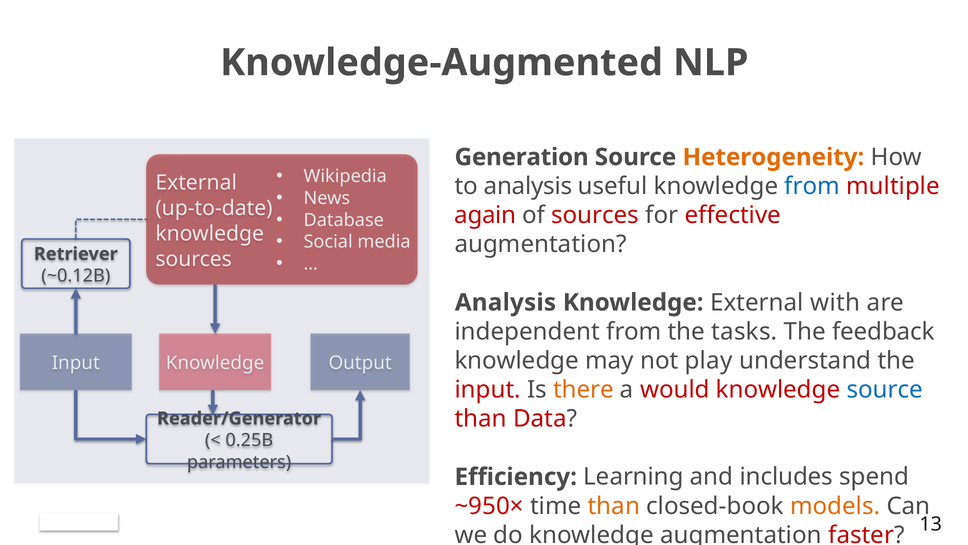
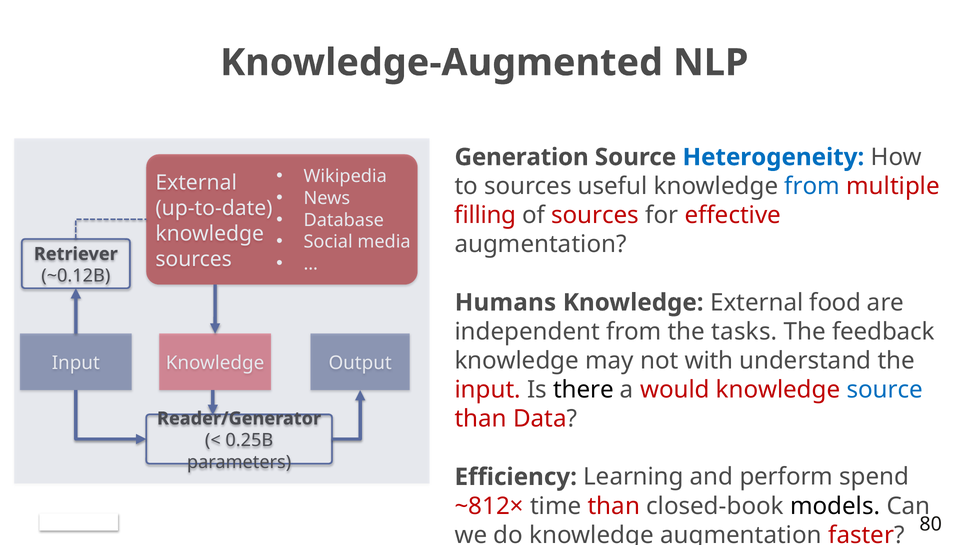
Heterogeneity colour: orange -> blue
to analysis: analysis -> sources
again: again -> filling
Analysis at (505, 302): Analysis -> Humans
with: with -> food
play: play -> with
there colour: orange -> black
includes: includes -> perform
~950×: ~950× -> ~812×
than at (614, 506) colour: orange -> red
models colour: orange -> black
13: 13 -> 80
